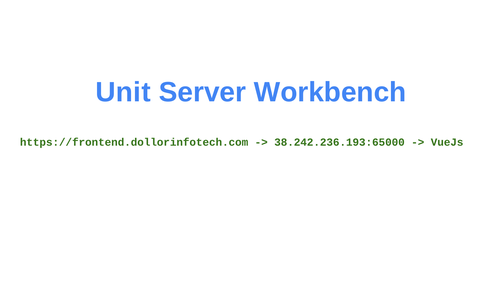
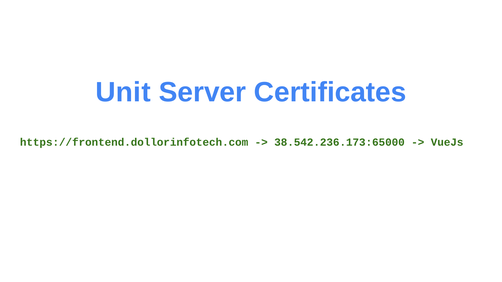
Workbench: Workbench -> Certificates
38.242.236.193:65000: 38.242.236.193:65000 -> 38.542.236.173:65000
